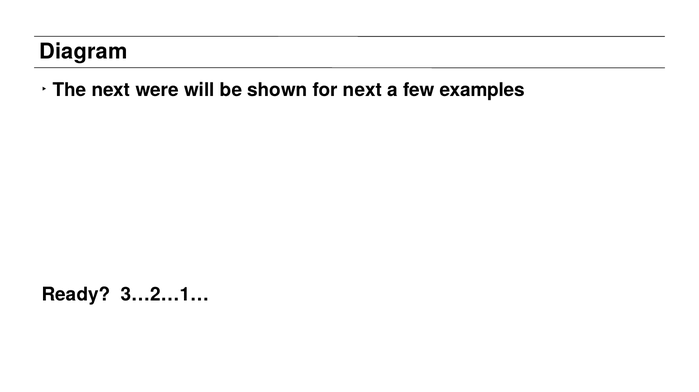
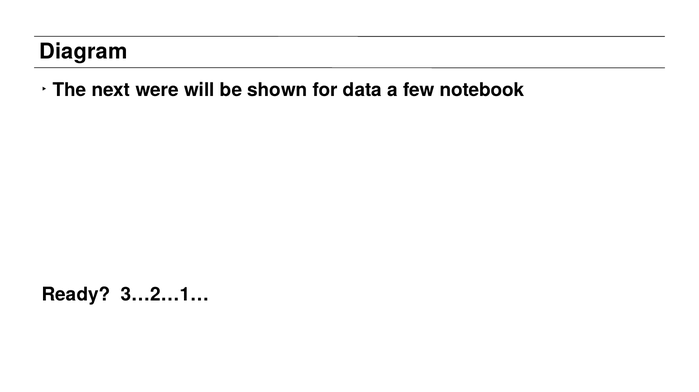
for next: next -> data
examples: examples -> notebook
